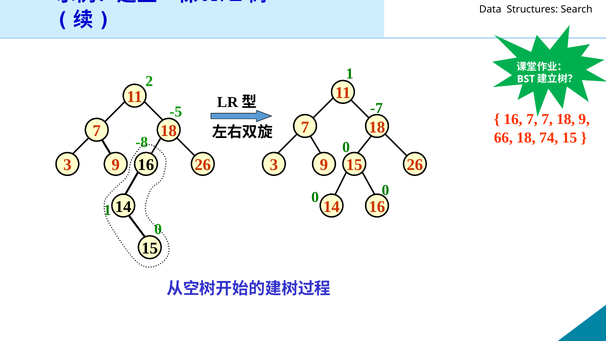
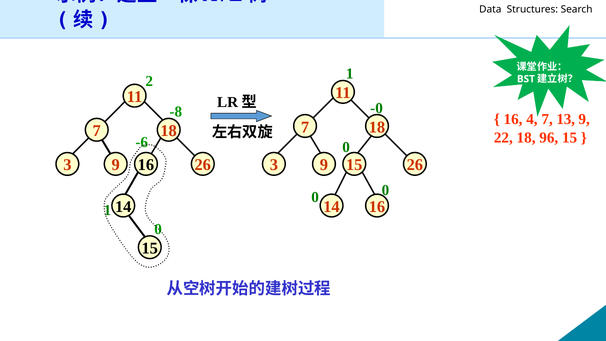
-7: -7 -> -0
-5: -5 -> -8
16 7: 7 -> 4
7 18: 18 -> 13
66: 66 -> 22
74: 74 -> 96
-8: -8 -> -6
